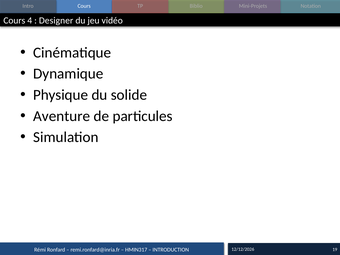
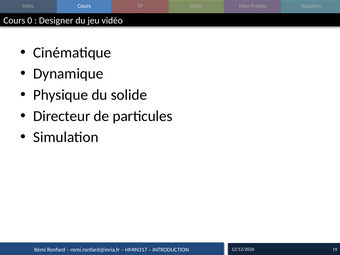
4: 4 -> 0
Aventure: Aventure -> Directeur
